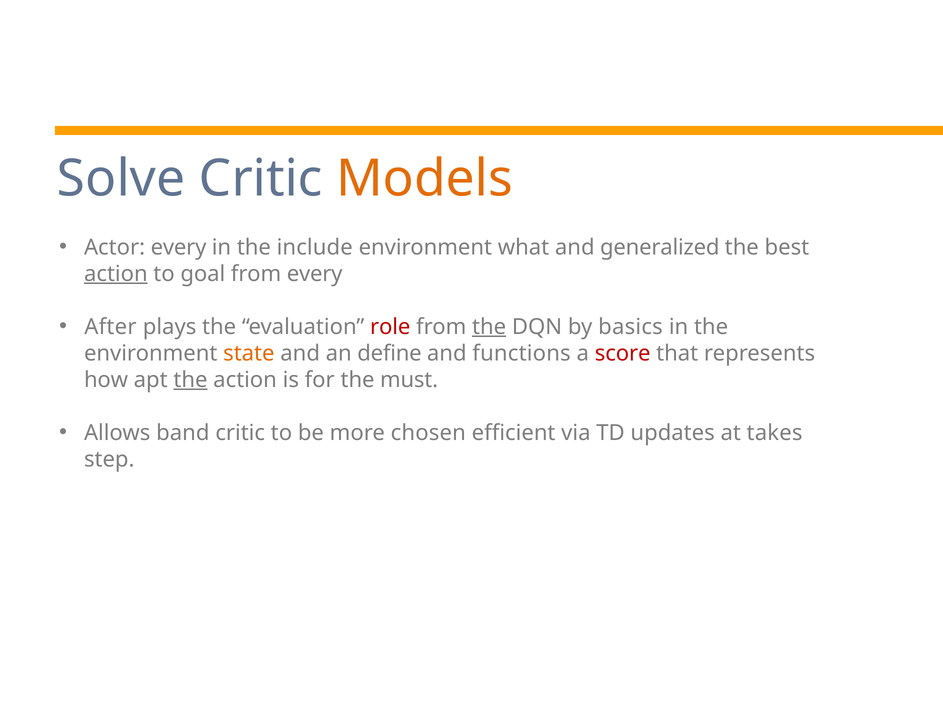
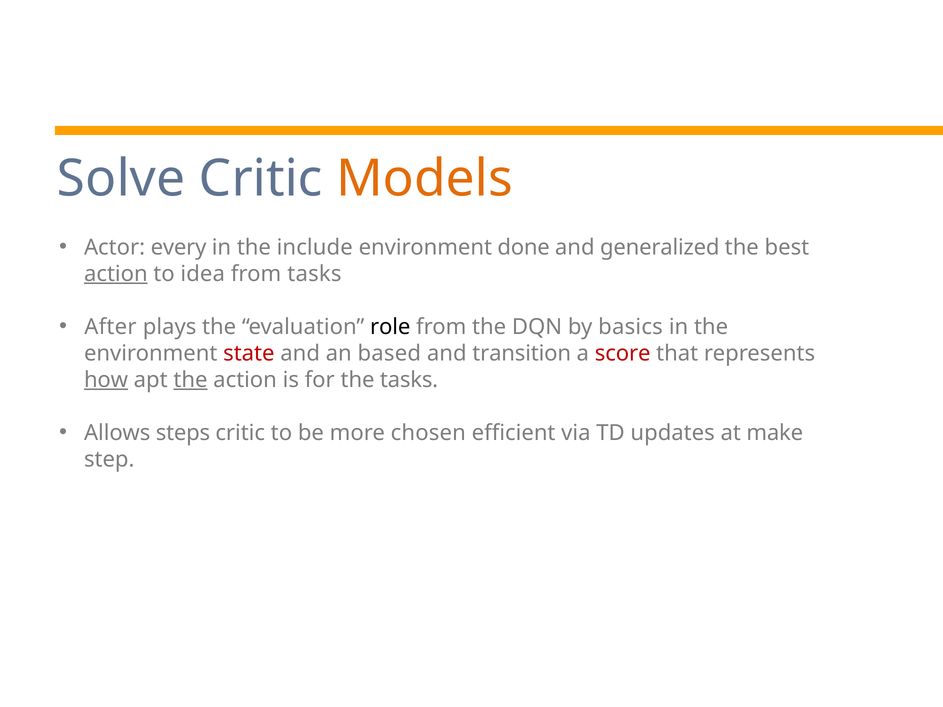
what: what -> done
goal: goal -> idea
from every: every -> tasks
role colour: red -> black
the at (489, 327) underline: present -> none
state colour: orange -> red
define: define -> based
functions: functions -> transition
how underline: none -> present
the must: must -> tasks
band: band -> steps
takes: takes -> make
